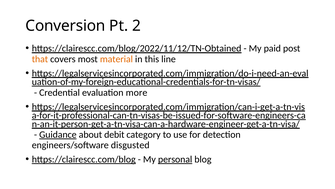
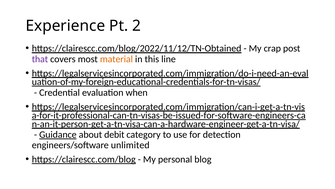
Conversion: Conversion -> Experience
paid: paid -> crap
that colour: orange -> purple
more: more -> when
disgusted: disgusted -> unlimited
personal underline: present -> none
